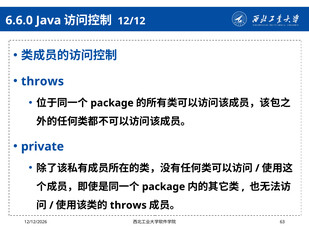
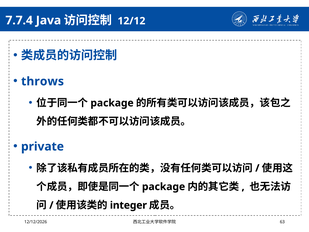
6.6.0: 6.6.0 -> 7.7.4
throws at (128, 205): throws -> integer
